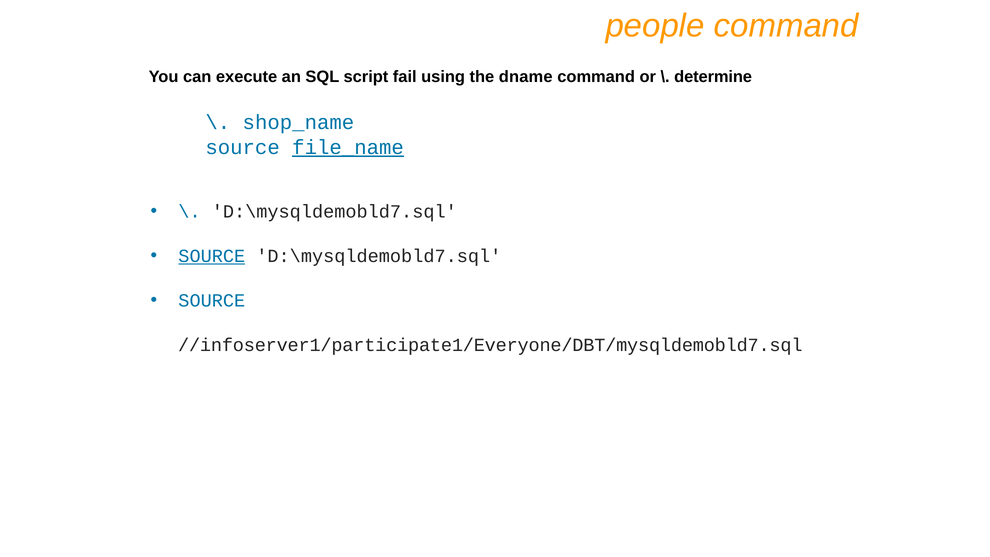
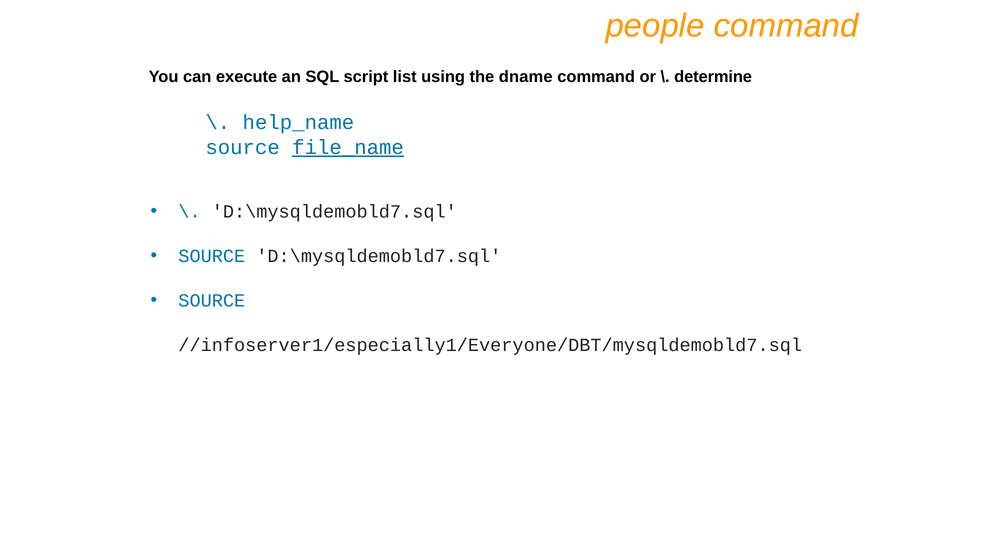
fail: fail -> list
shop_name: shop_name -> help_name
SOURCE at (212, 256) underline: present -> none
//infoserver1/participate1/Everyone/DBT/mysqldemobld7.sql: //infoserver1/participate1/Everyone/DBT/mysqldemobld7.sql -> //infoserver1/especially1/Everyone/DBT/mysqldemobld7.sql
